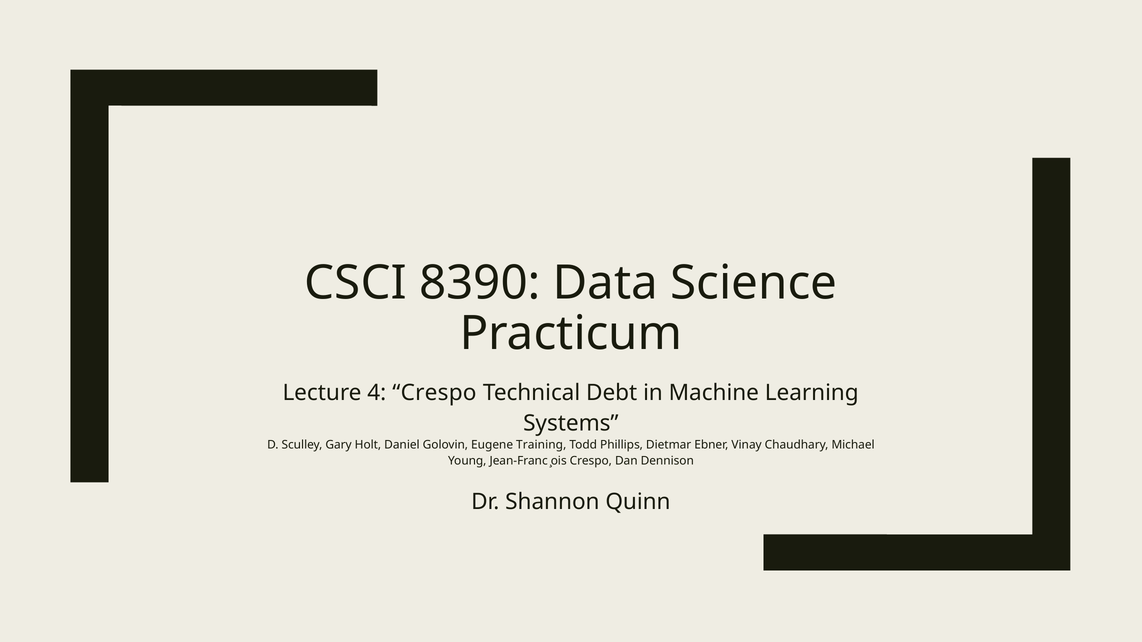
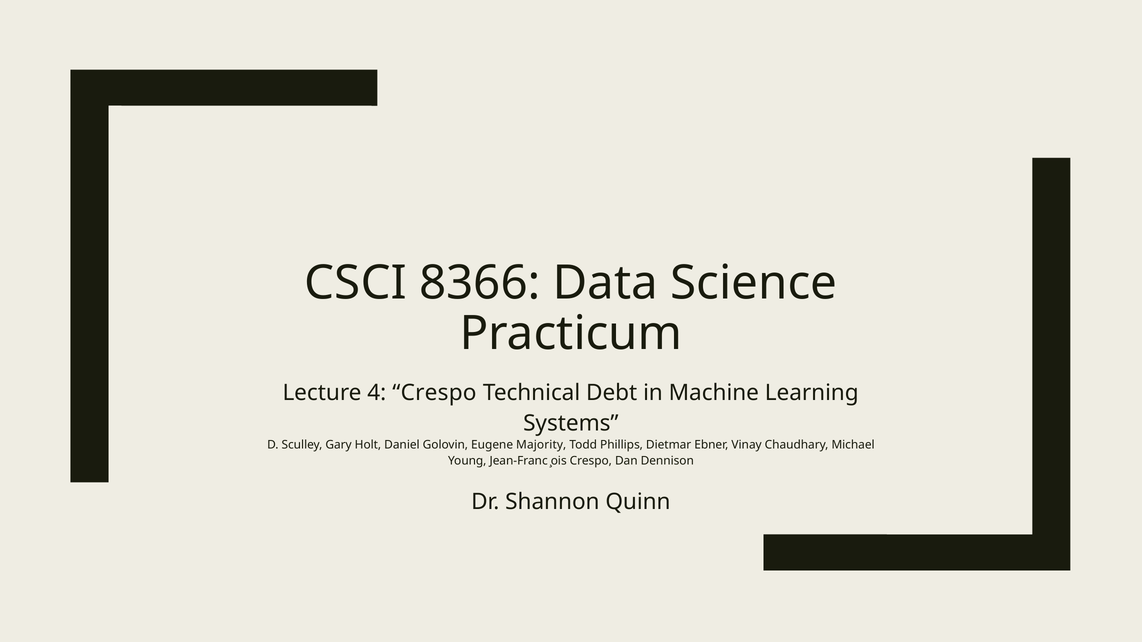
8390: 8390 -> 8366
Training: Training -> Majority
